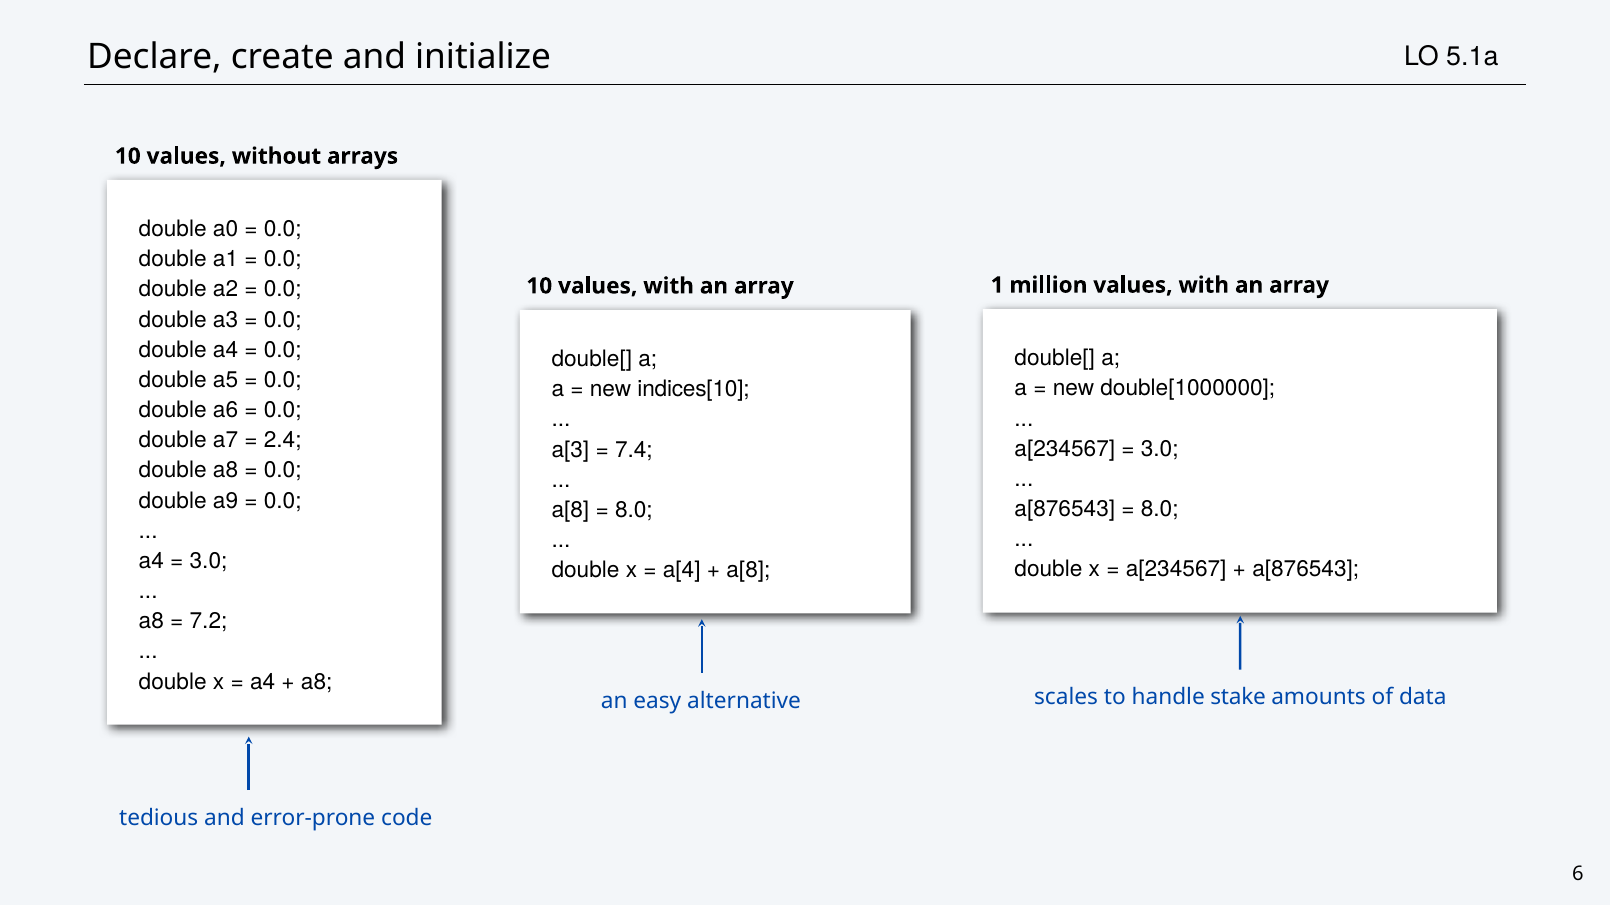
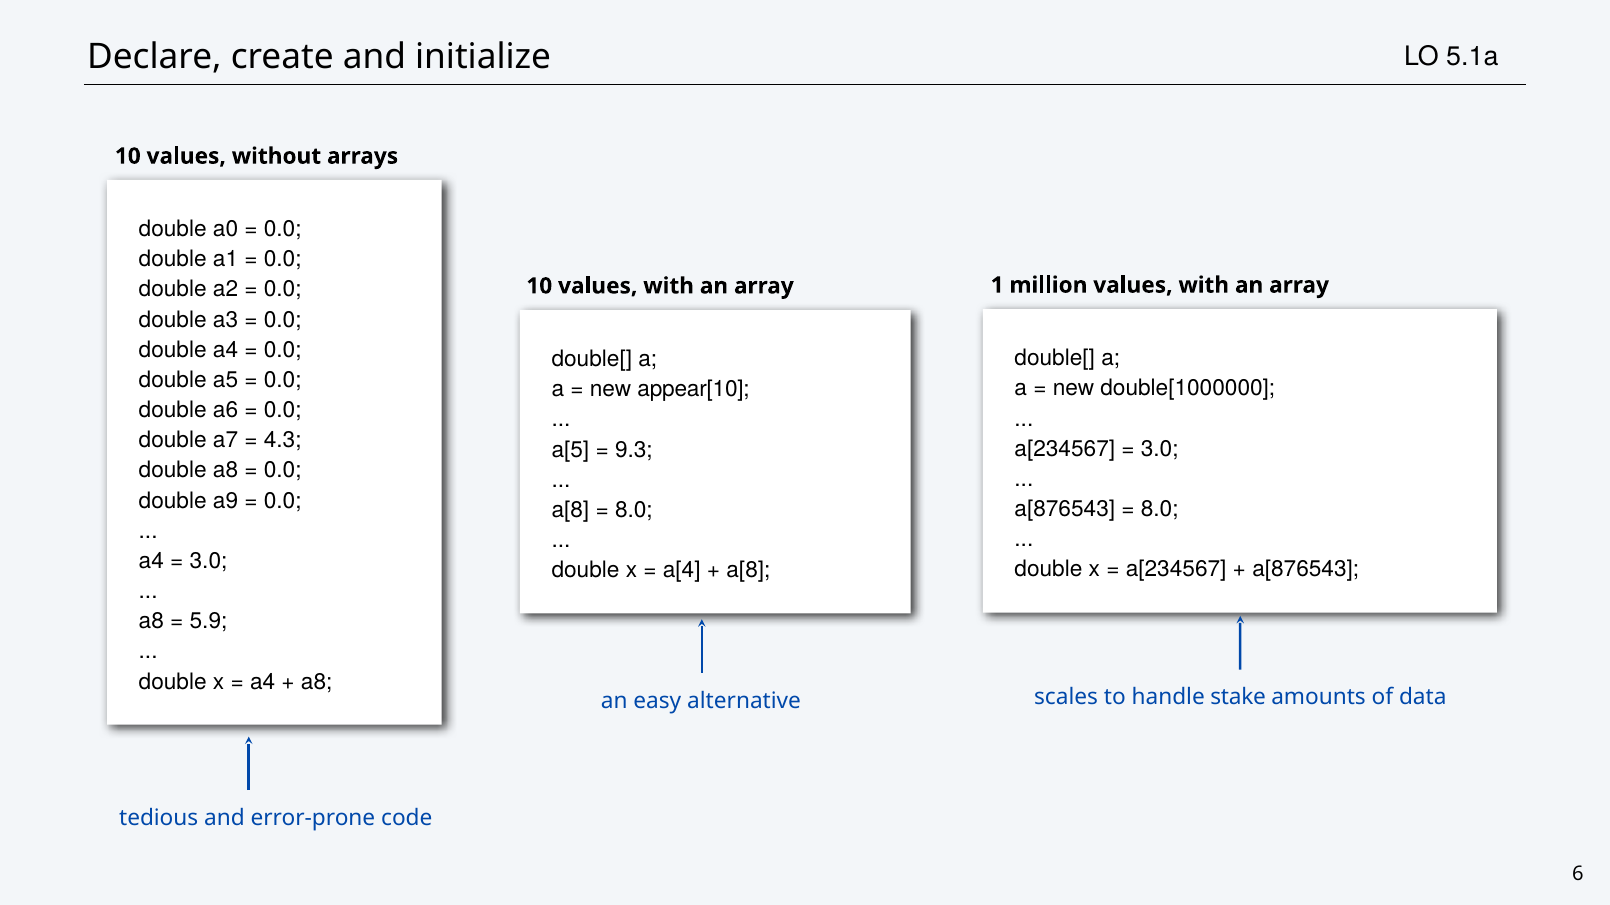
indices[10: indices[10 -> appear[10
2.4: 2.4 -> 4.3
a[3: a[3 -> a[5
7.4: 7.4 -> 9.3
7.2: 7.2 -> 5.9
